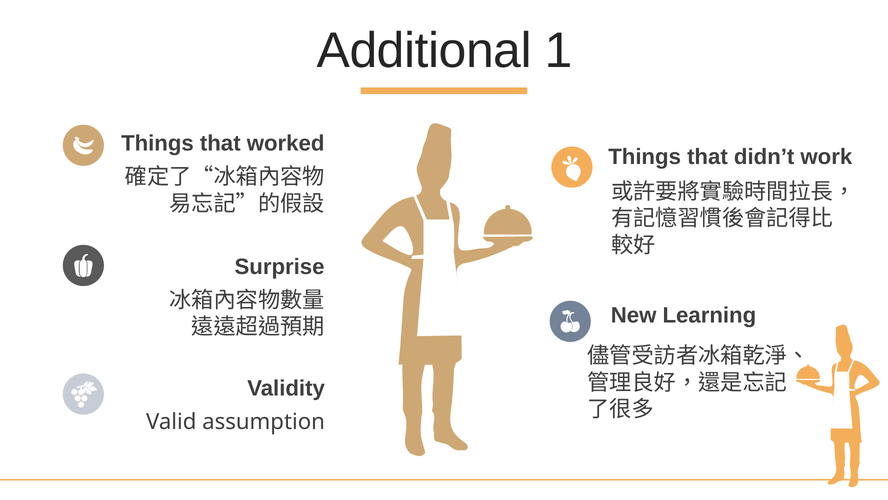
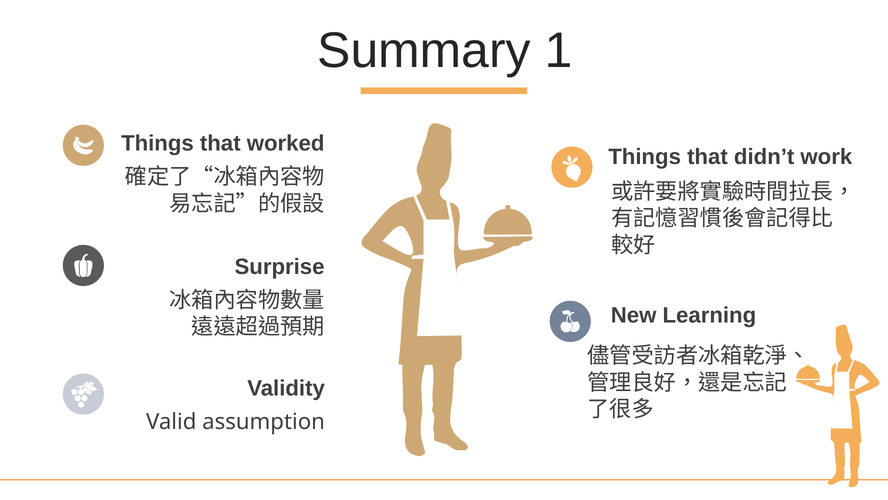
Additional: Additional -> Summary
